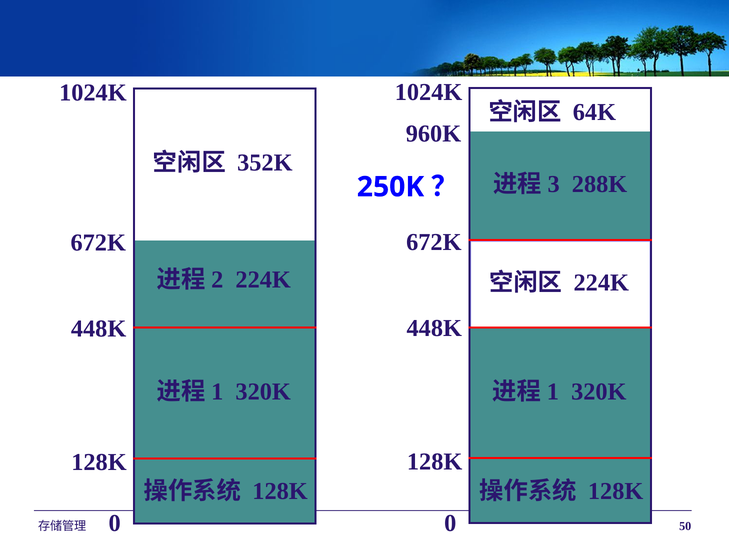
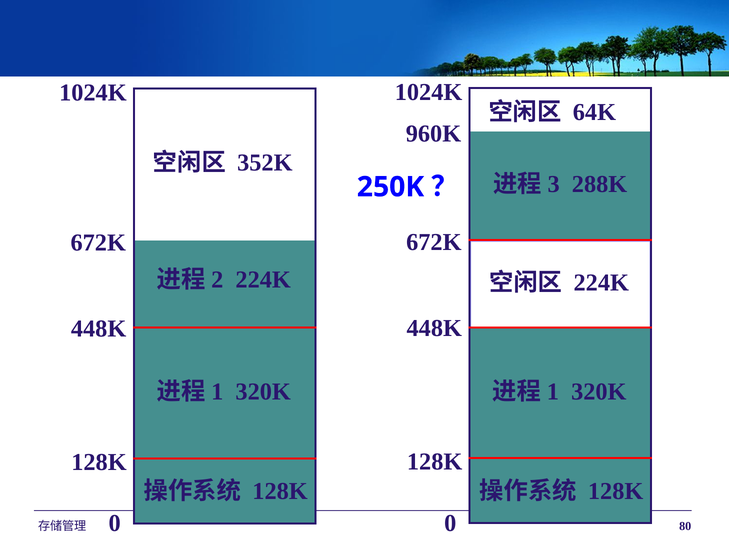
50: 50 -> 80
